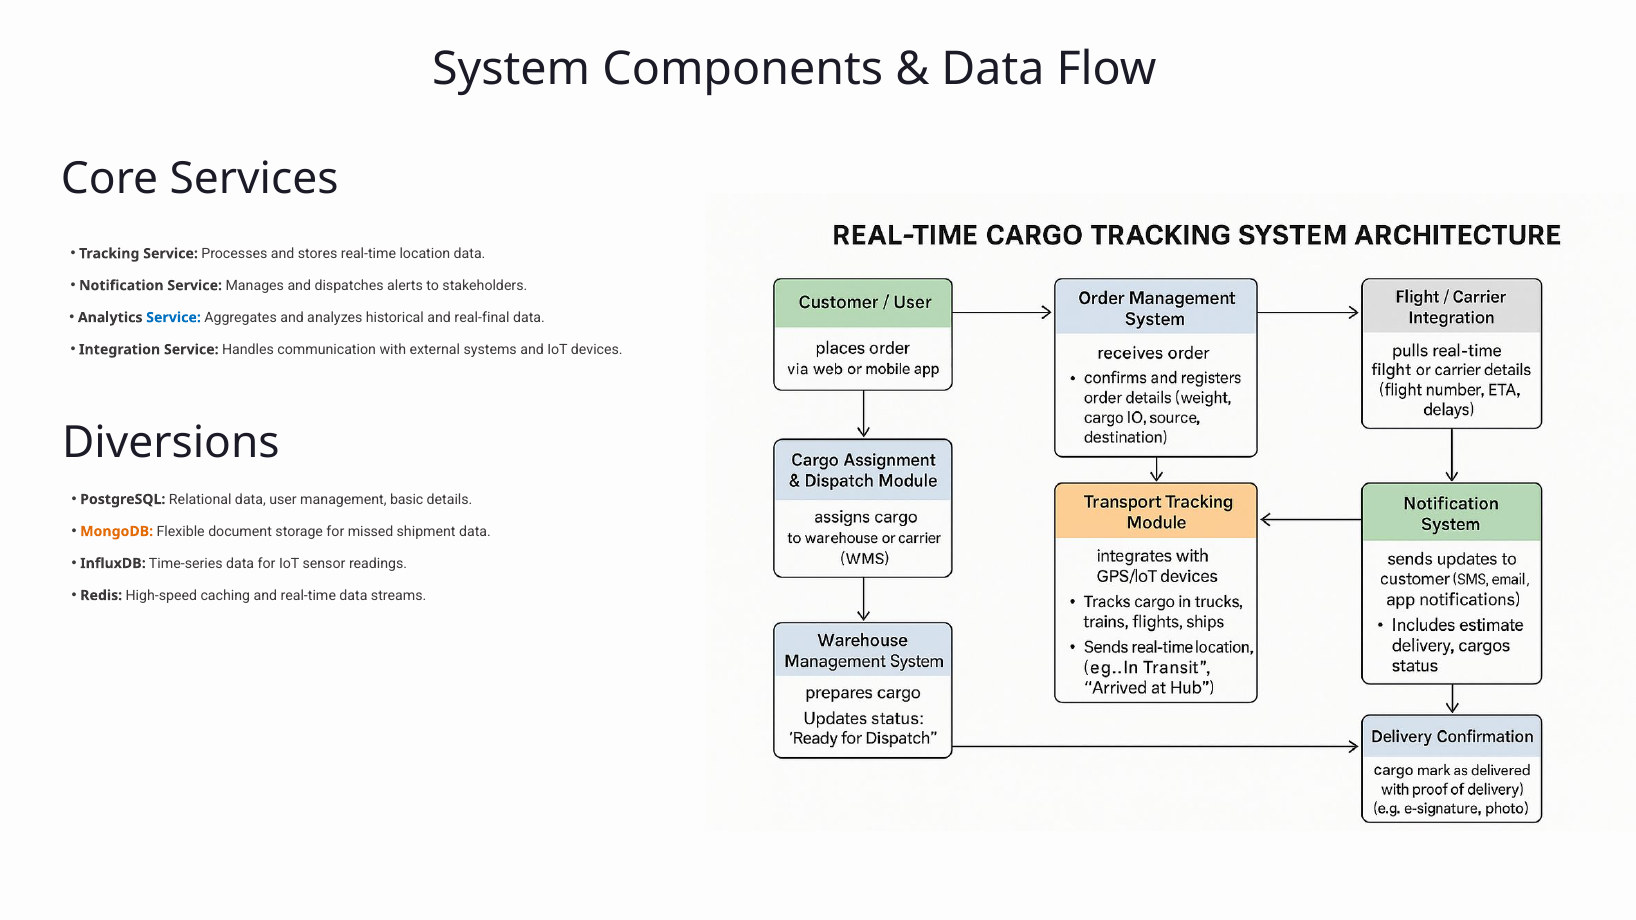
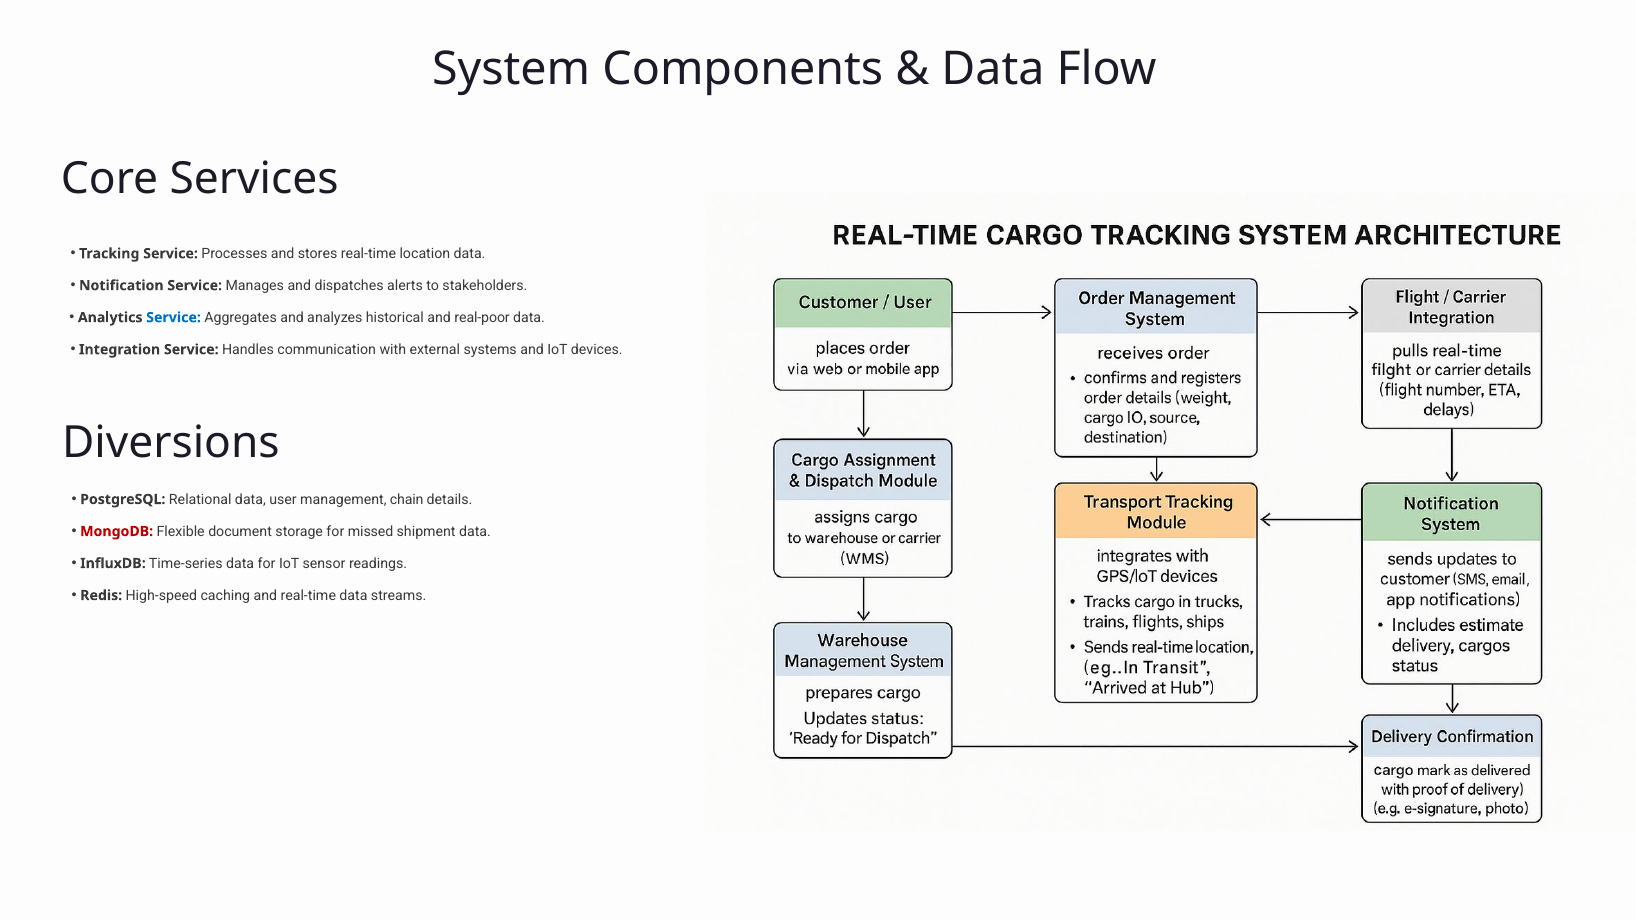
real-final: real-final -> real-poor
basic: basic -> chain
MongoDB colour: orange -> red
